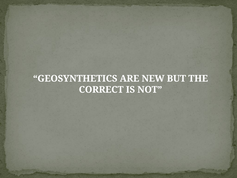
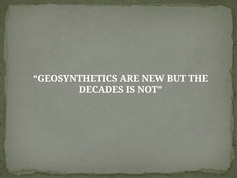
CORRECT: CORRECT -> DECADES
